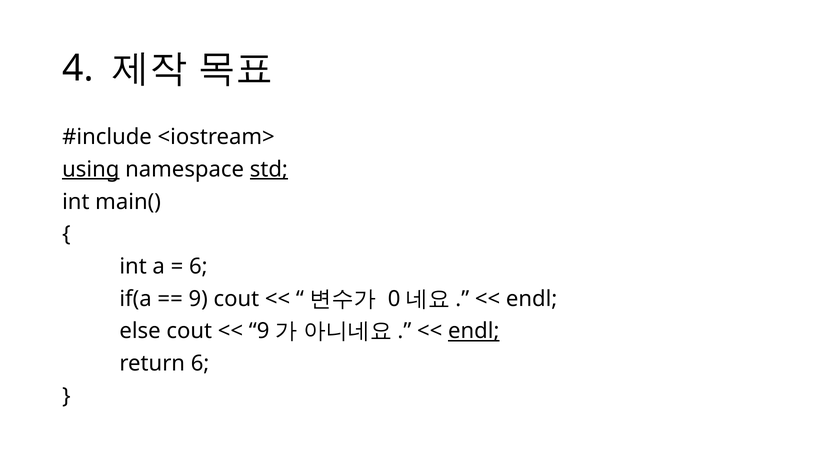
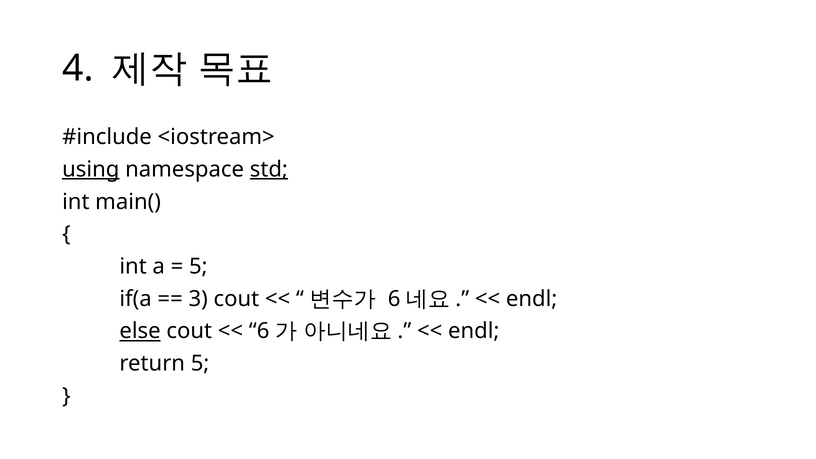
6 at (198, 266): 6 -> 5
9 at (198, 299): 9 -> 3
0 at (394, 299): 0 -> 6
else underline: none -> present
9 at (259, 331): 9 -> 6
endl at (474, 331) underline: present -> none
return 6: 6 -> 5
